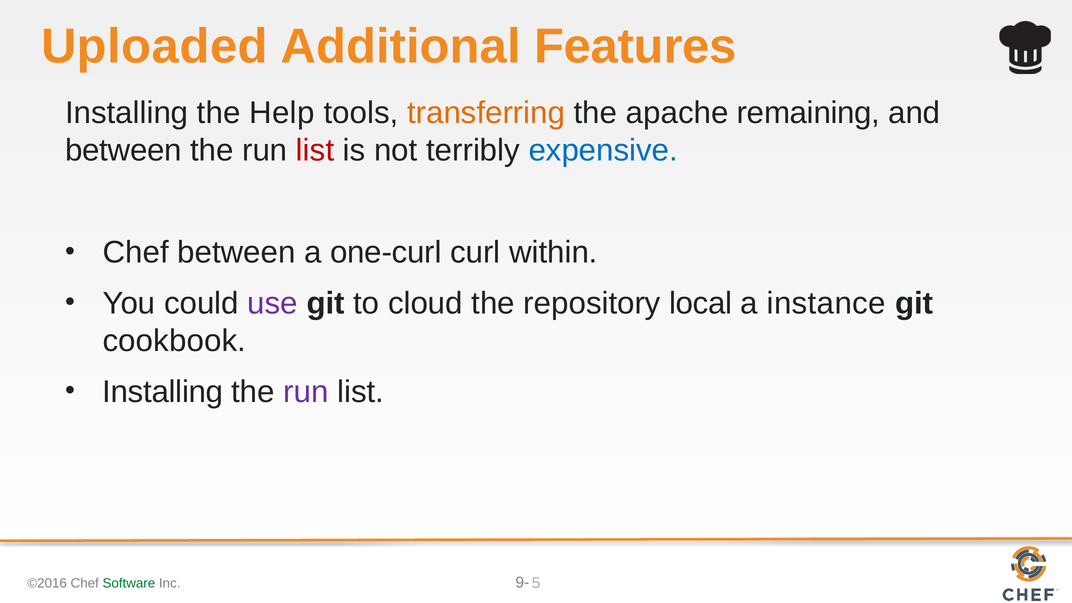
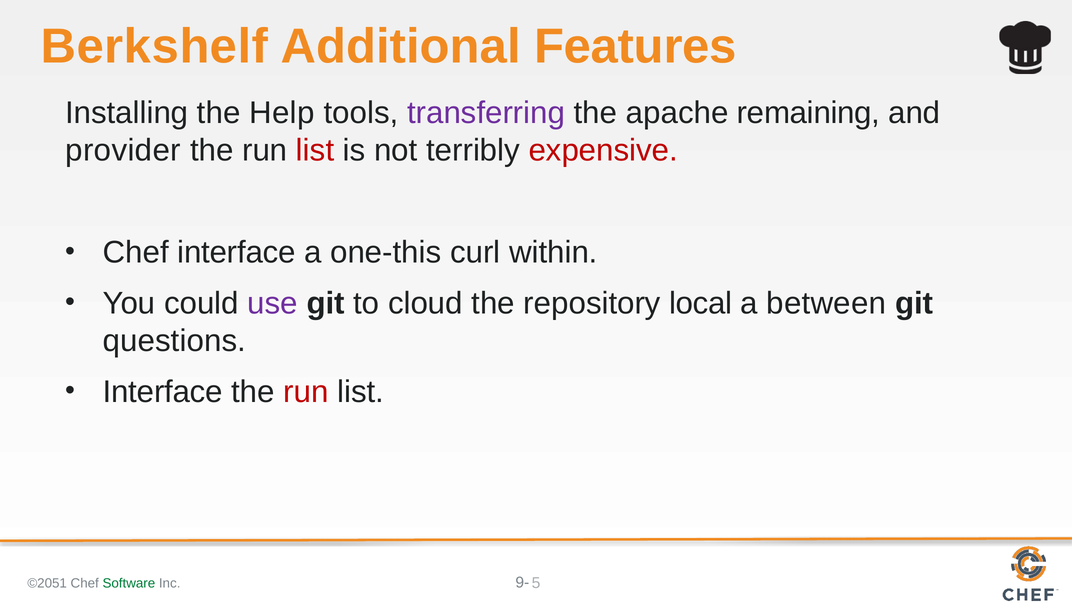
Uploaded: Uploaded -> Berkshelf
transferring colour: orange -> purple
between at (123, 151): between -> provider
expensive colour: blue -> red
Chef between: between -> interface
one-curl: one-curl -> one-this
instance: instance -> between
cookbook: cookbook -> questions
Installing at (163, 392): Installing -> Interface
run at (306, 392) colour: purple -> red
©2016: ©2016 -> ©2051
